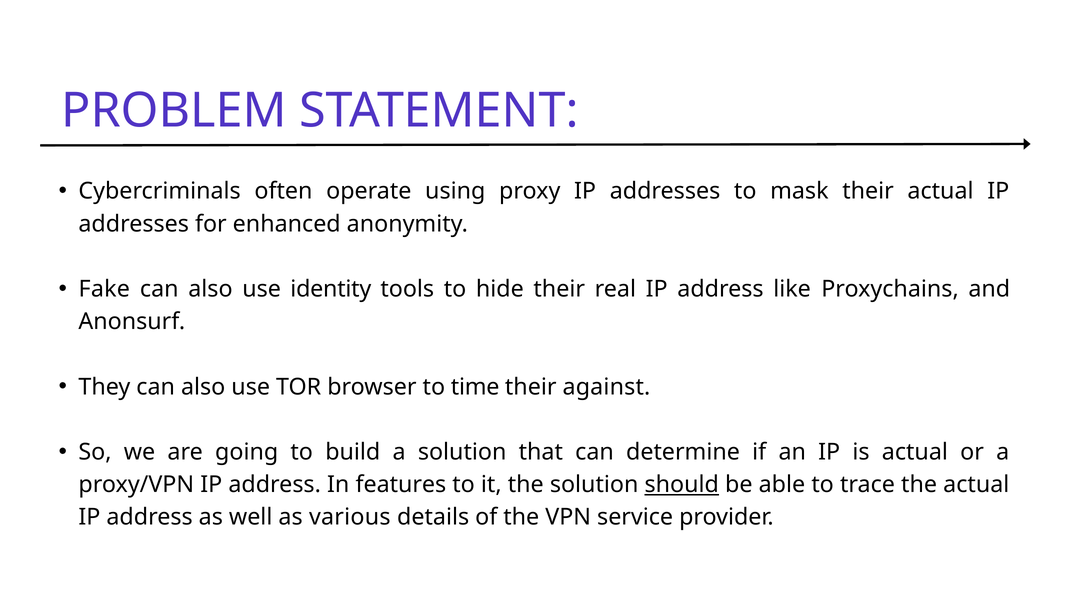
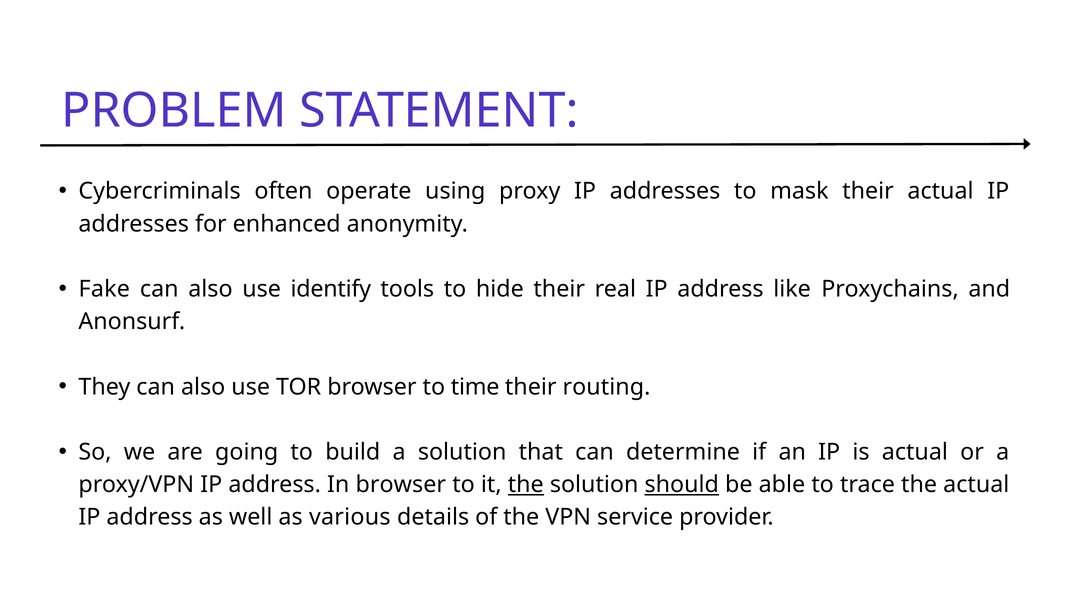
identity: identity -> identify
against: against -> routing
In features: features -> browser
the at (526, 485) underline: none -> present
